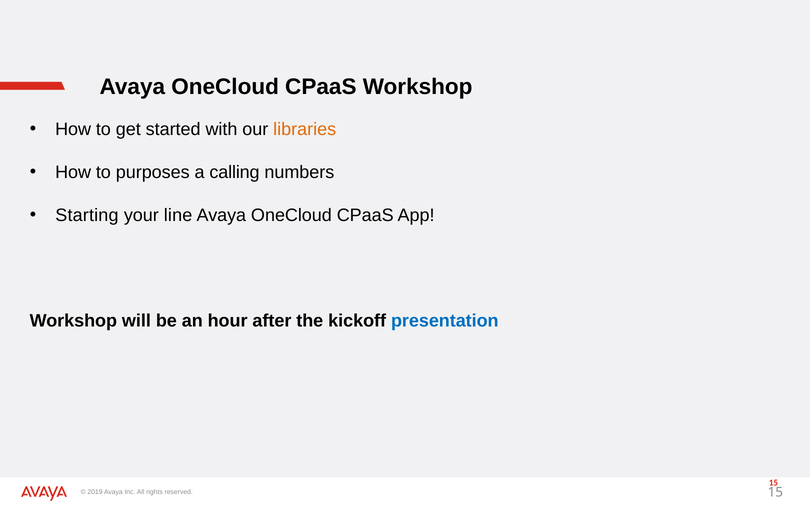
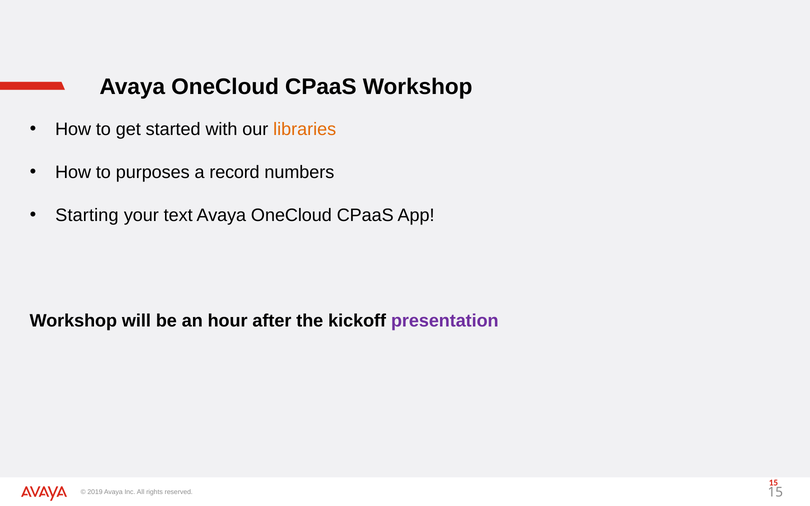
calling: calling -> record
line: line -> text
presentation colour: blue -> purple
